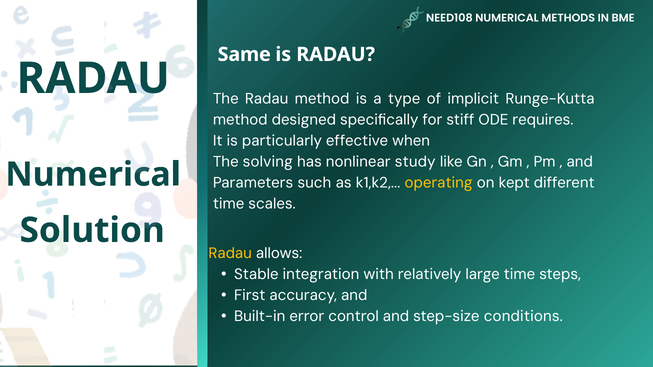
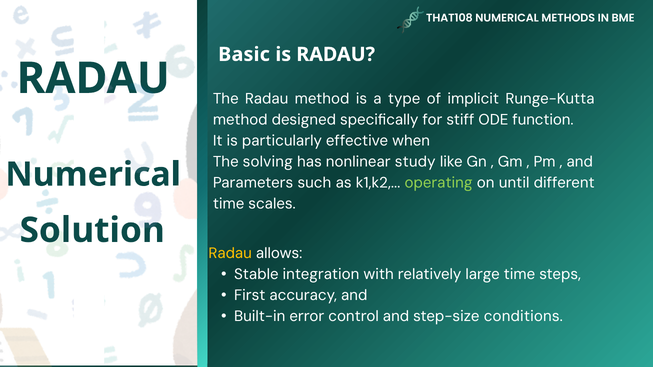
NEED108: NEED108 -> THAT108
Same: Same -> Basic
requires: requires -> function
operating colour: yellow -> light green
kept: kept -> until
